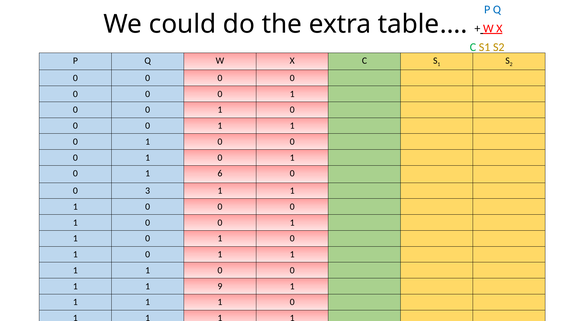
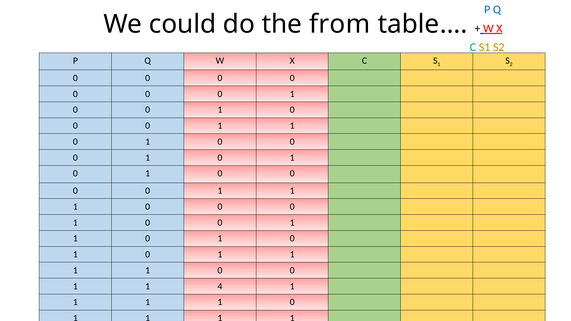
extra: extra -> from
6 at (220, 174): 6 -> 0
3 at (148, 191): 3 -> 0
9: 9 -> 4
